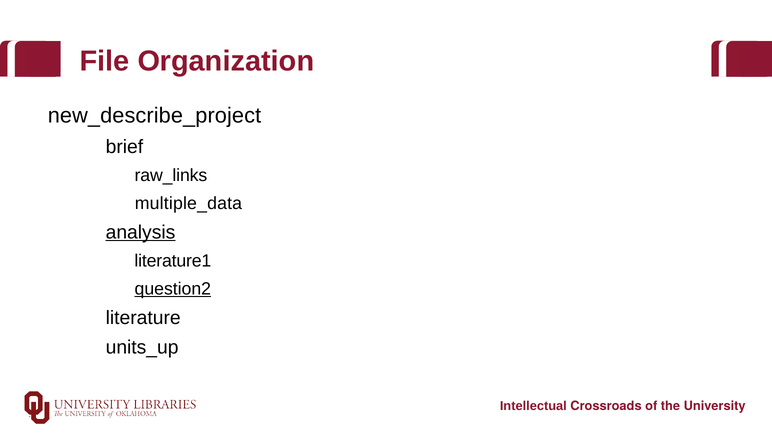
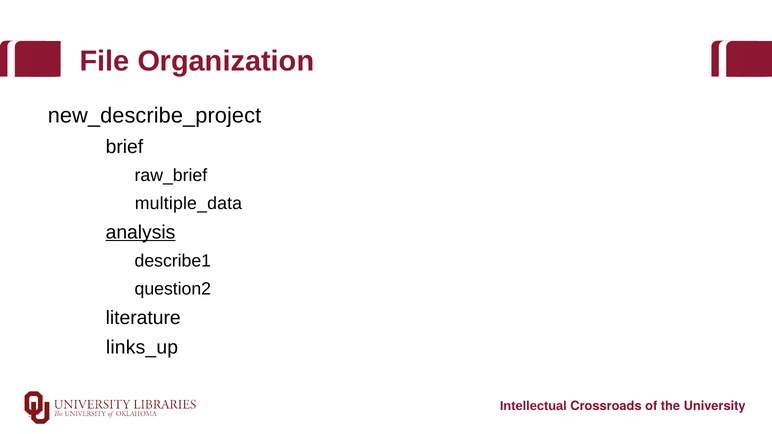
raw_links: raw_links -> raw_brief
literature1: literature1 -> describe1
question2 underline: present -> none
units_up: units_up -> links_up
